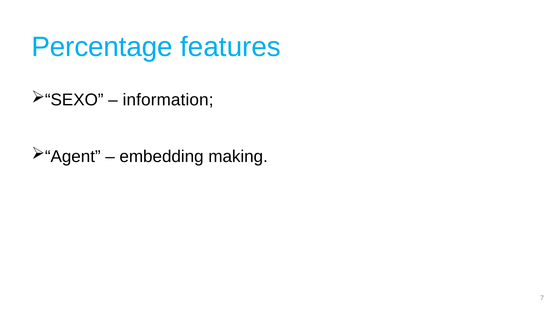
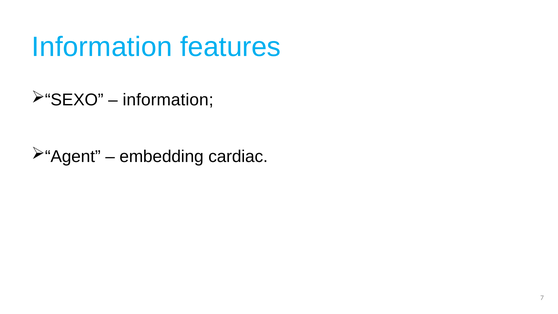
Percentage at (102, 47): Percentage -> Information
making: making -> cardiac
